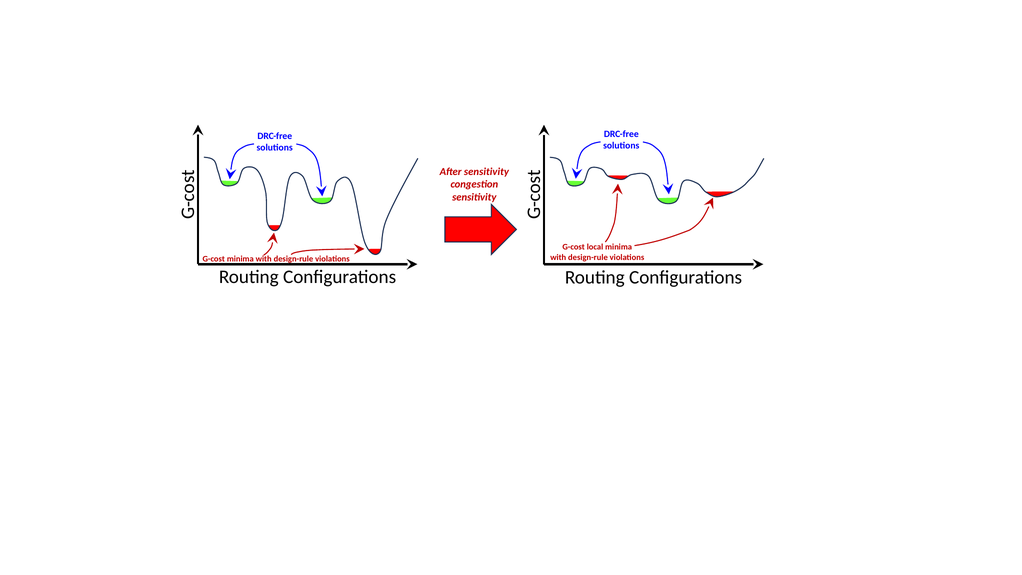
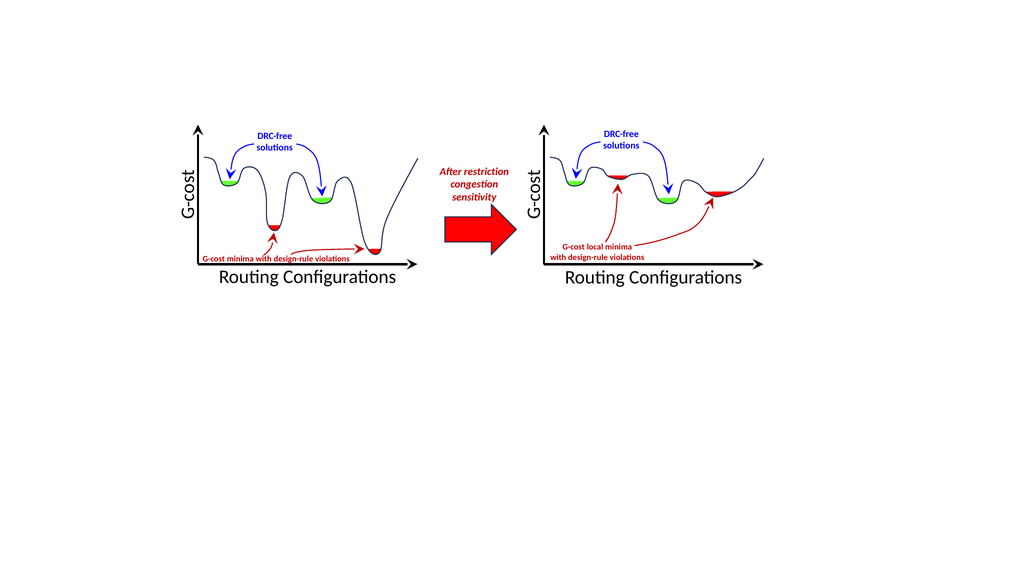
After sensitivity: sensitivity -> restriction
